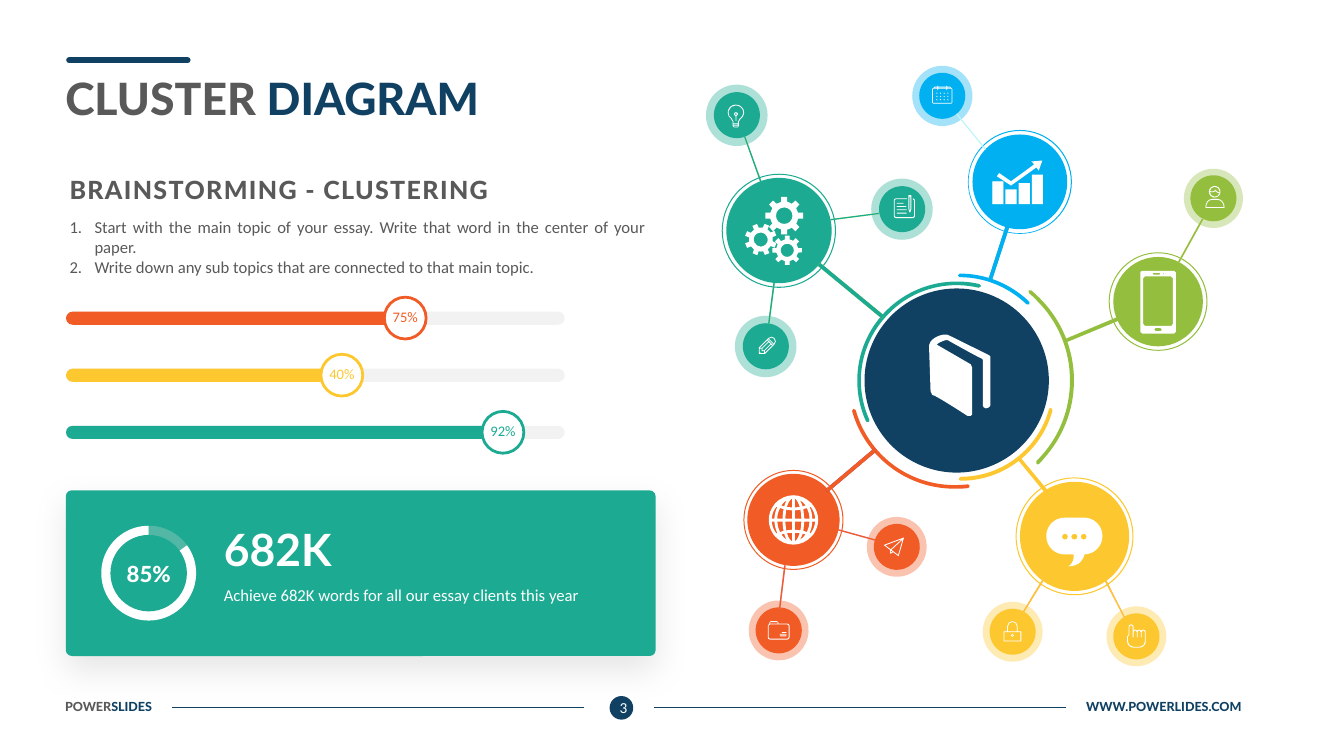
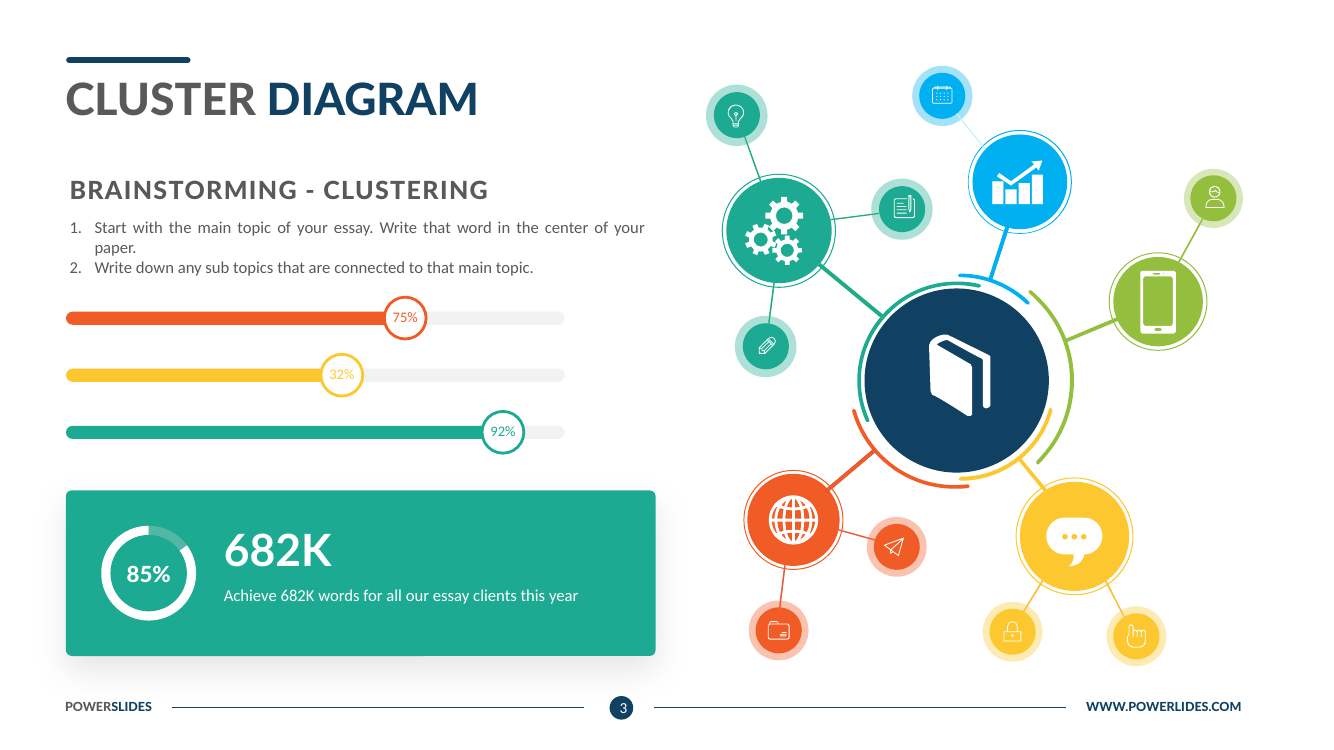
40%: 40% -> 32%
